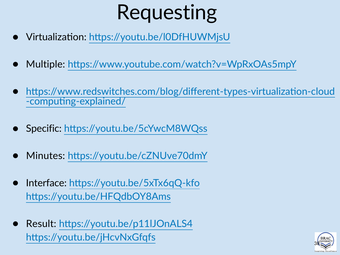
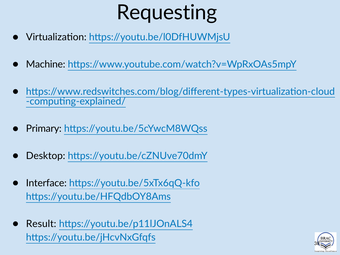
Multiple: Multiple -> Machine
Specific: Specific -> Primary
Minutes: Minutes -> Desktop
